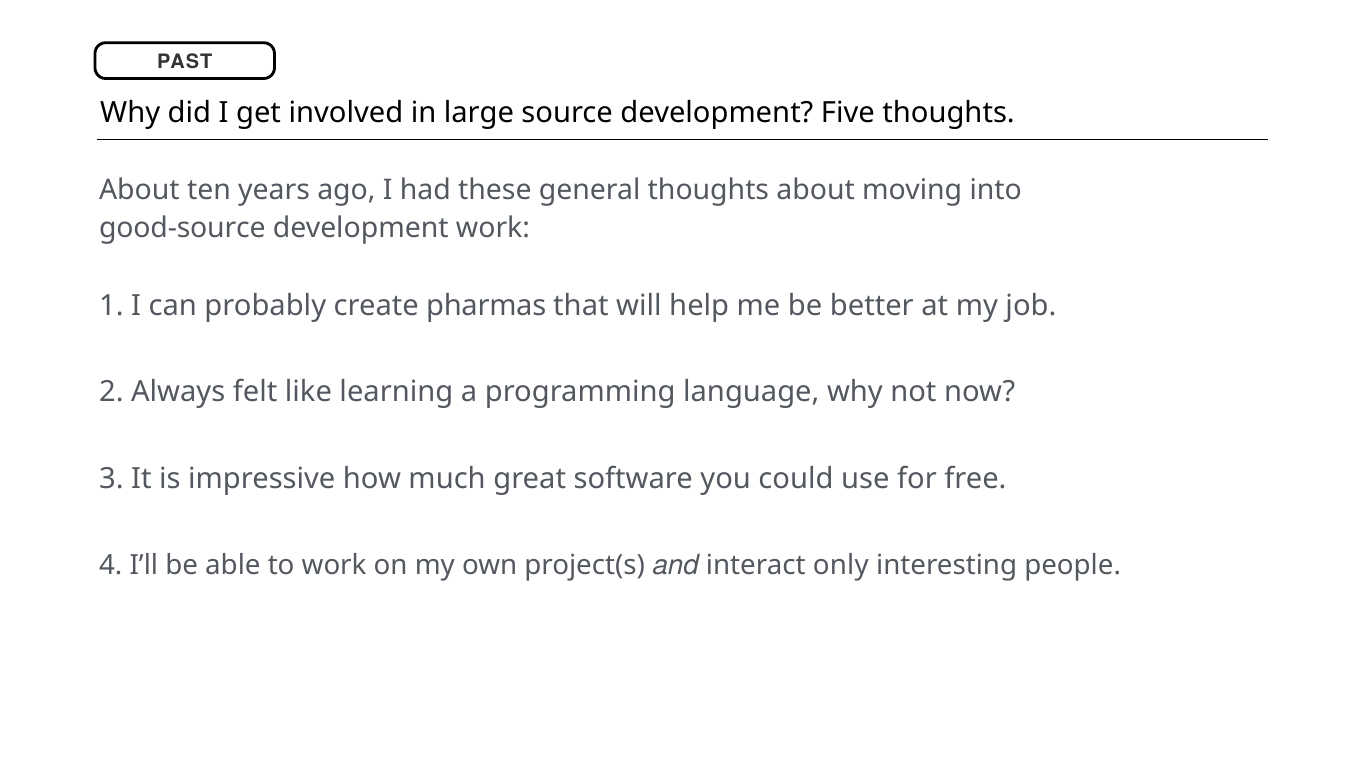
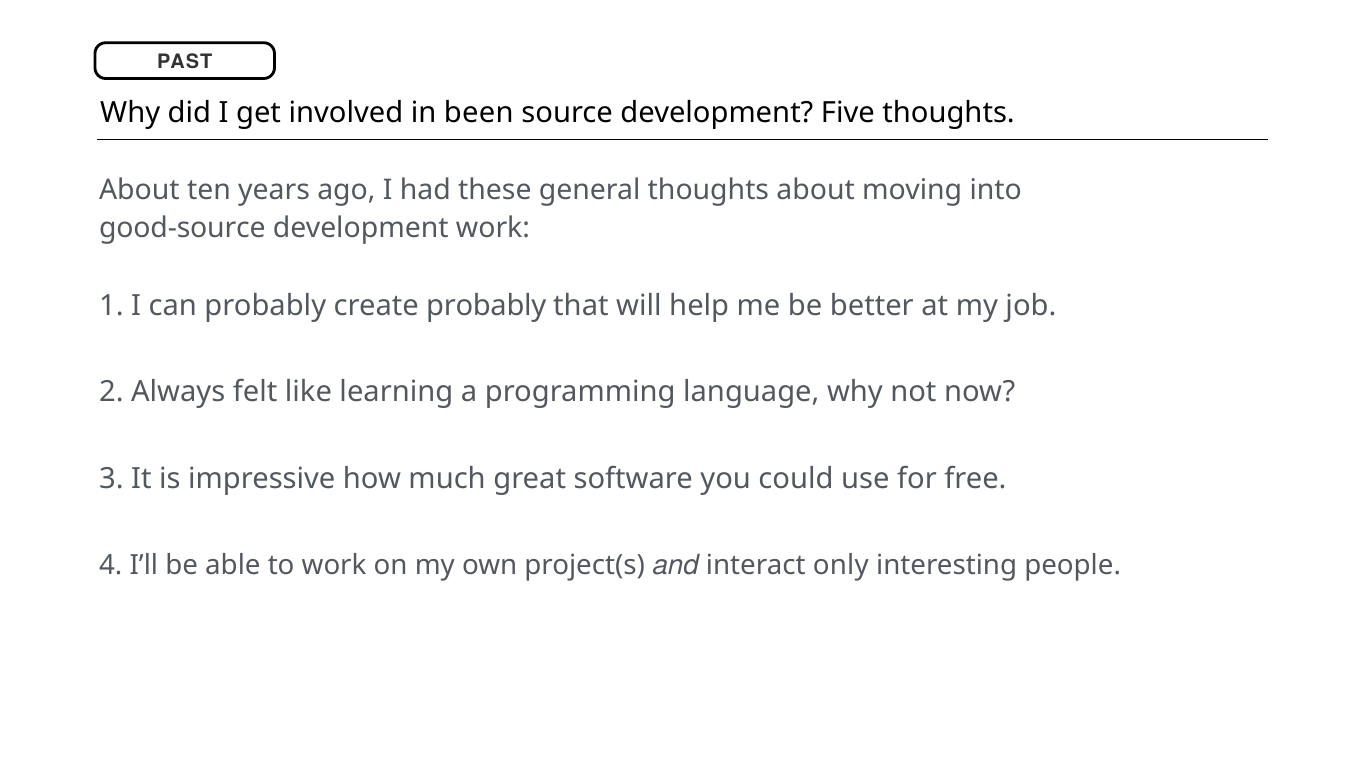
large: large -> been
create pharmas: pharmas -> probably
